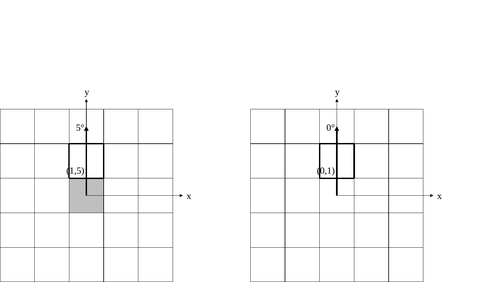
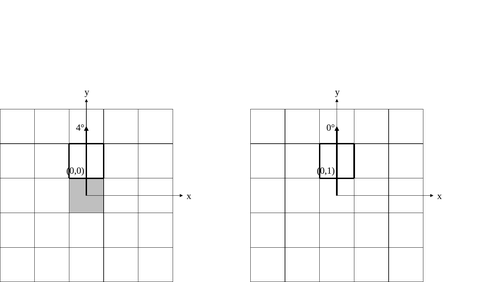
5°: 5° -> 4°
1,5: 1,5 -> 0,0
